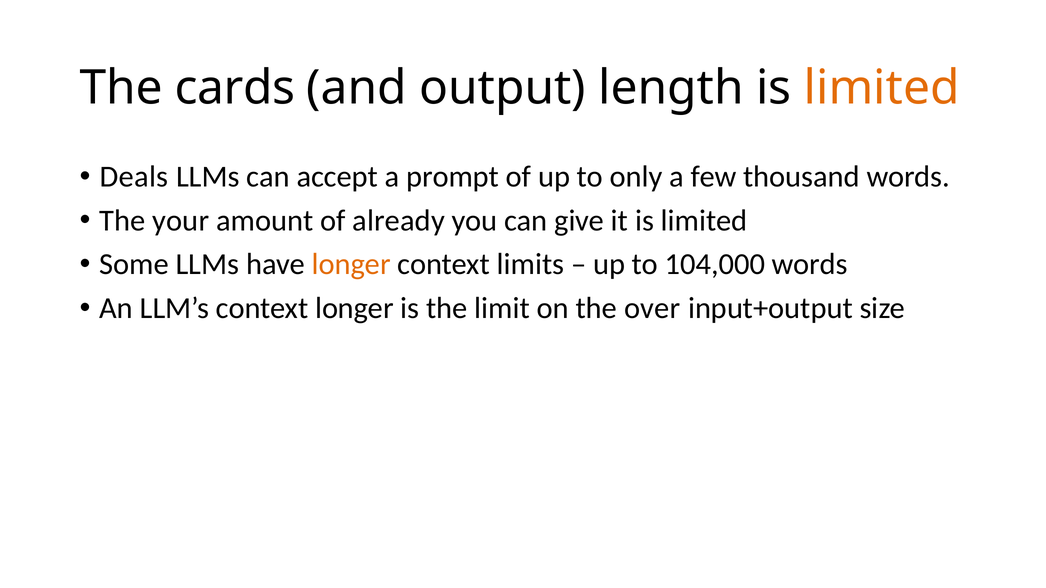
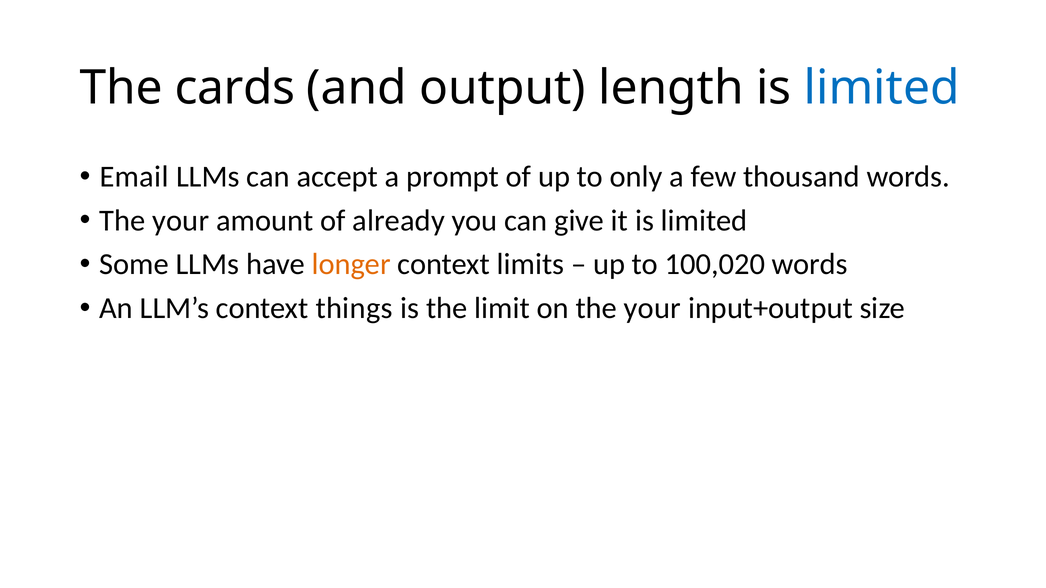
limited at (882, 88) colour: orange -> blue
Deals: Deals -> Email
104,000: 104,000 -> 100,020
context longer: longer -> things
on the over: over -> your
